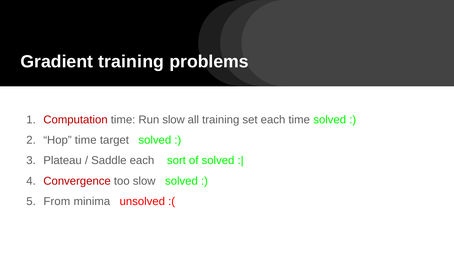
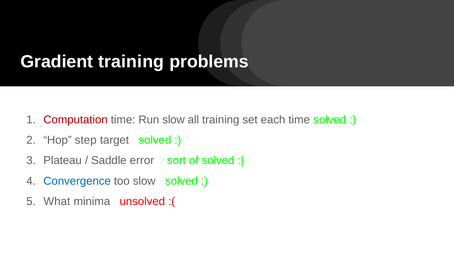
Hop time: time -> step
Saddle each: each -> error
Convergence colour: red -> blue
From: From -> What
